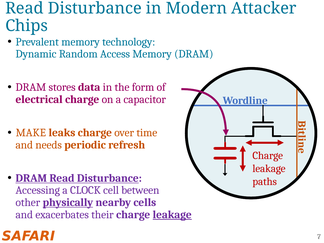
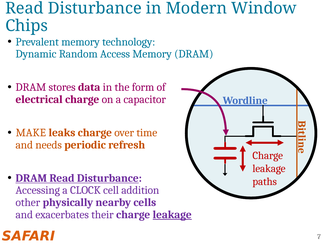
Attacker: Attacker -> Window
between: between -> addition
physically underline: present -> none
